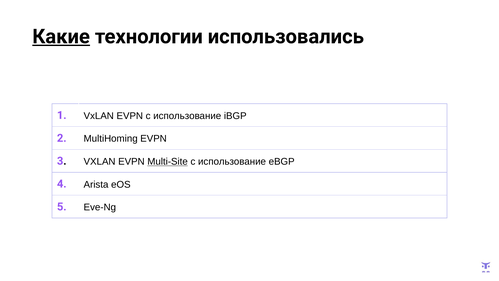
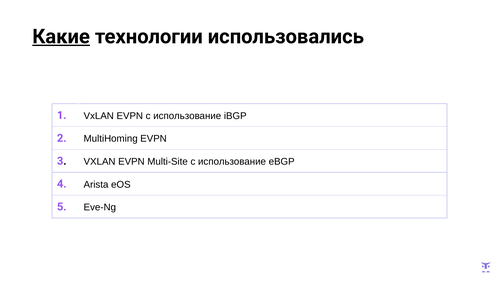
Multi-Site underline: present -> none
